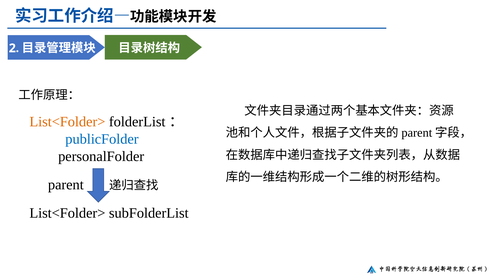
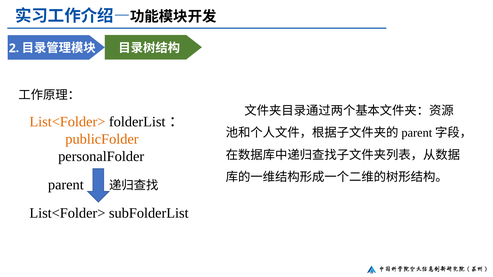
publicFolder colour: blue -> orange
